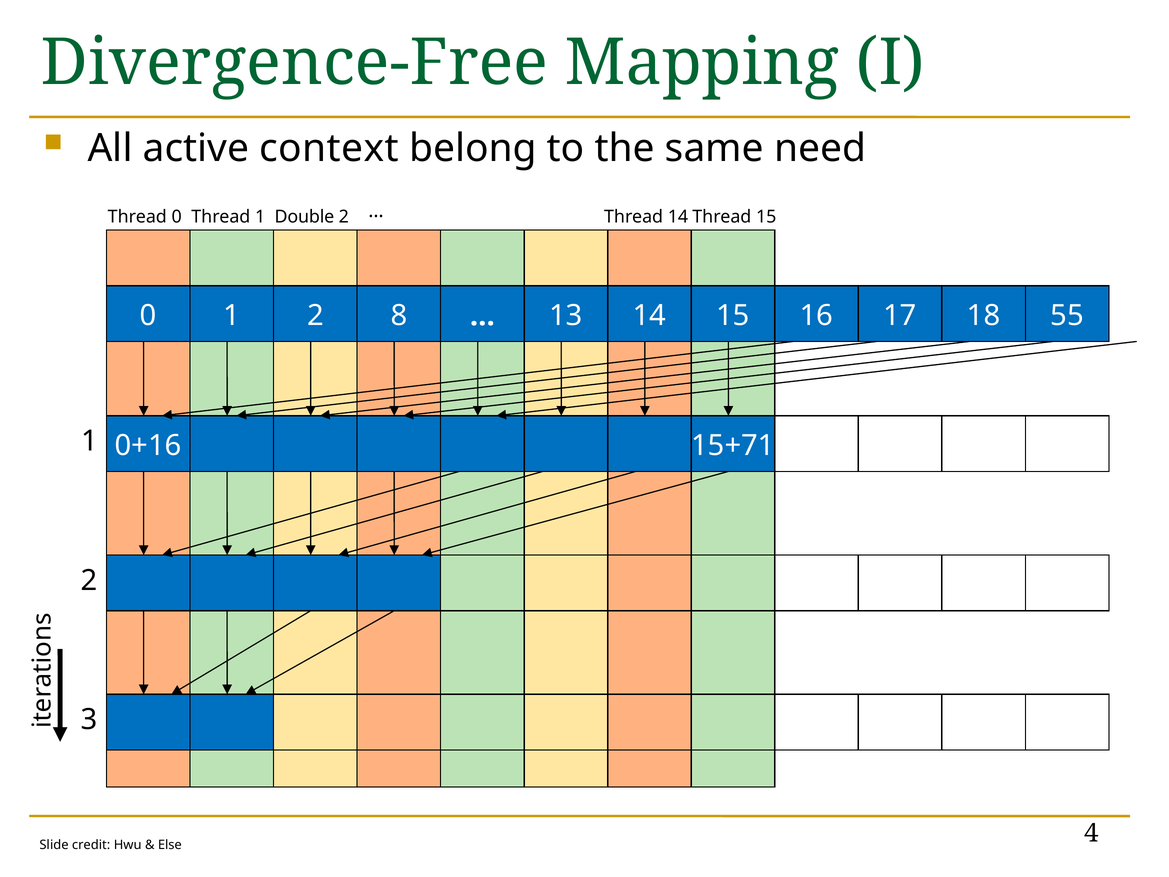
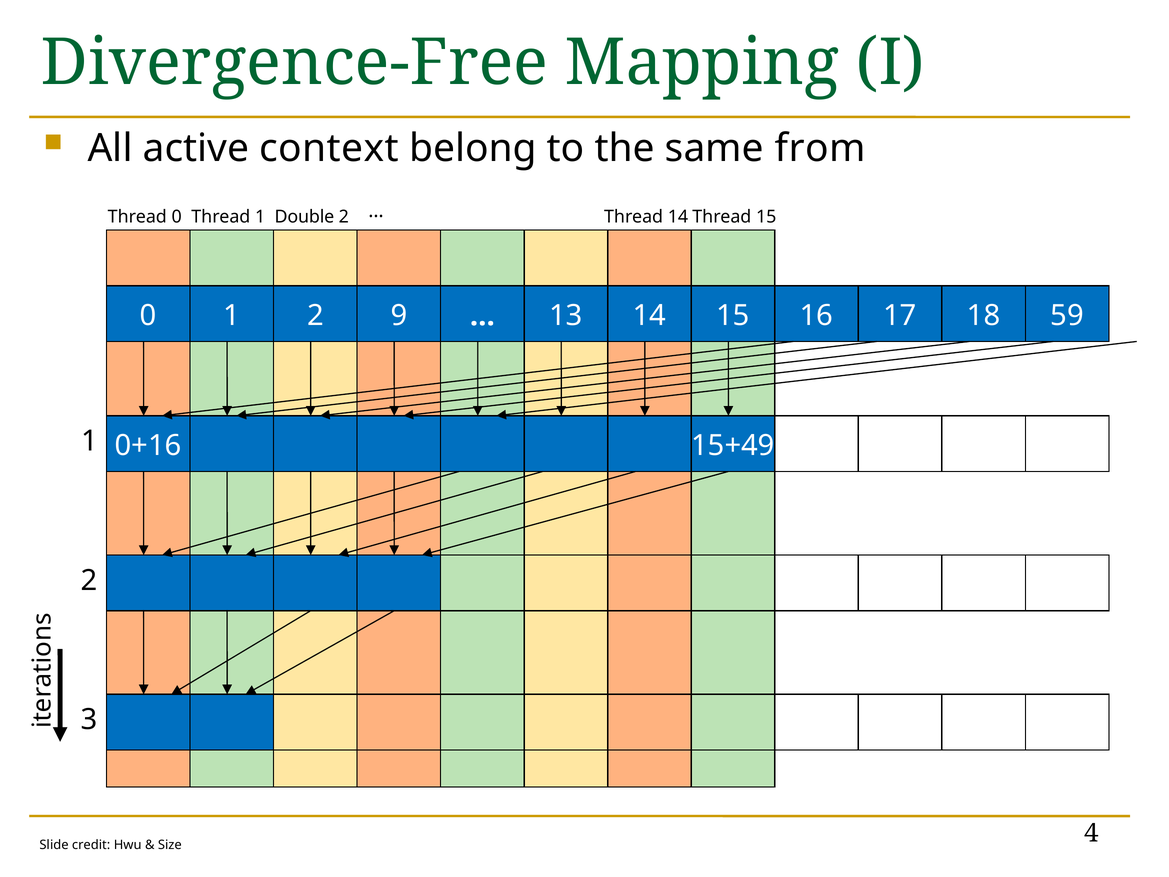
need: need -> from
8: 8 -> 9
55: 55 -> 59
15+71: 15+71 -> 15+49
Else: Else -> Size
